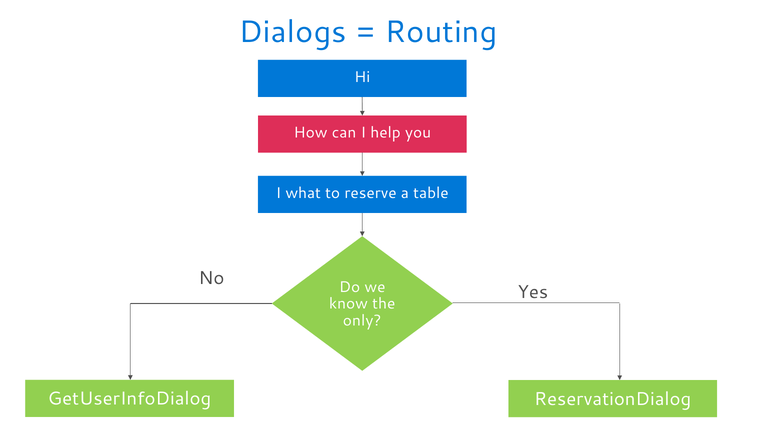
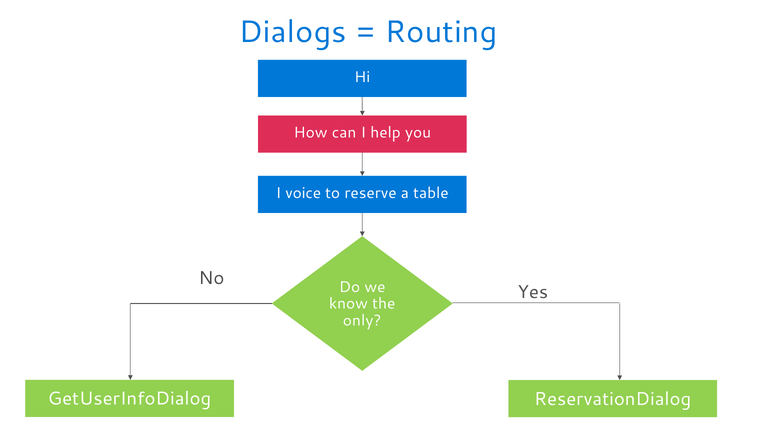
what: what -> voice
